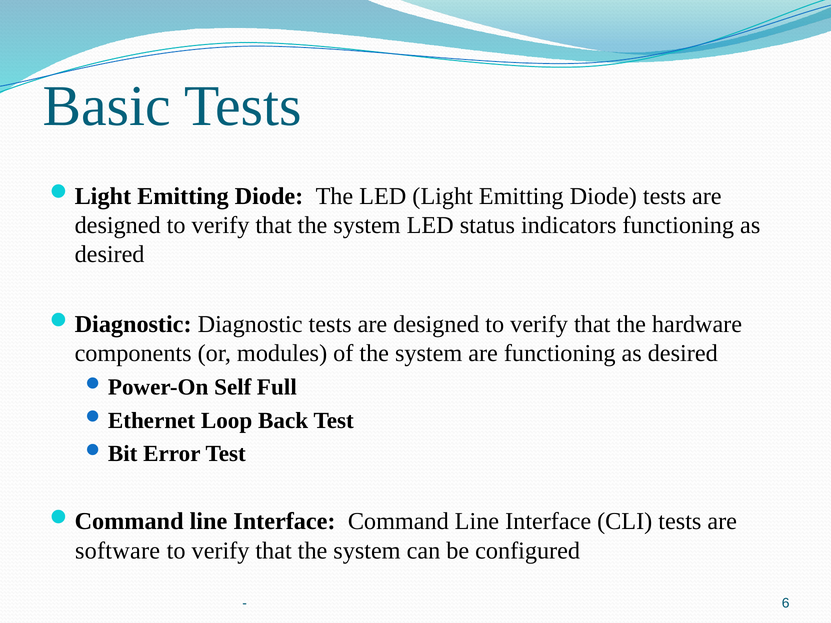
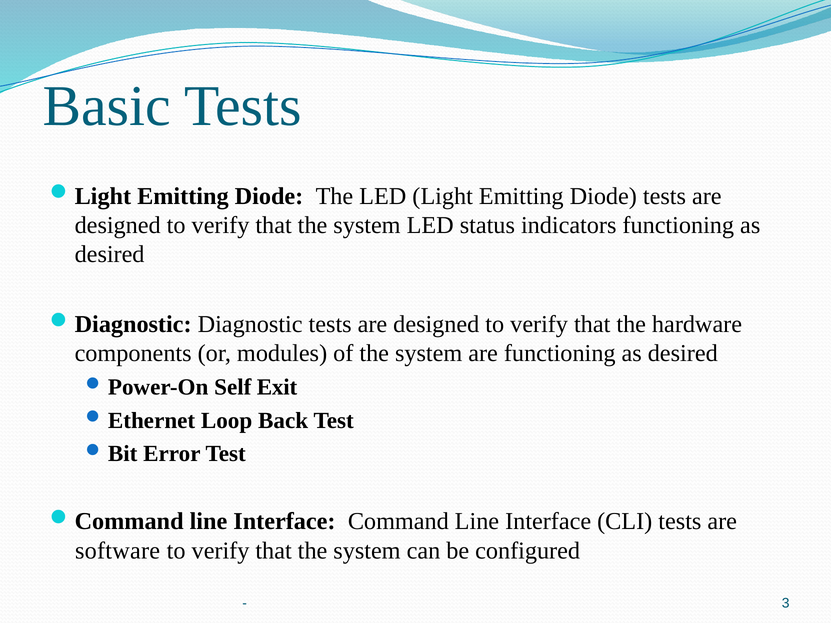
Full: Full -> Exit
6: 6 -> 3
